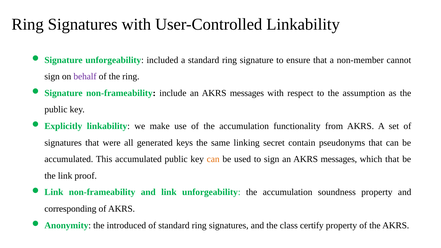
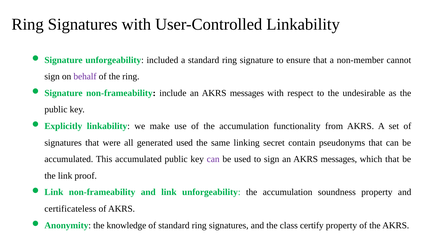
assumption: assumption -> undesirable
generated keys: keys -> used
can at (213, 159) colour: orange -> purple
corresponding: corresponding -> certificateless
introduced: introduced -> knowledge
